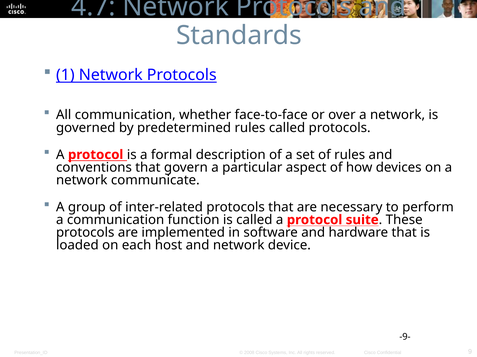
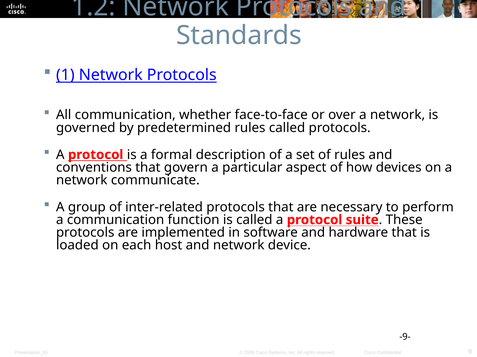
4.7: 4.7 -> 1.2
